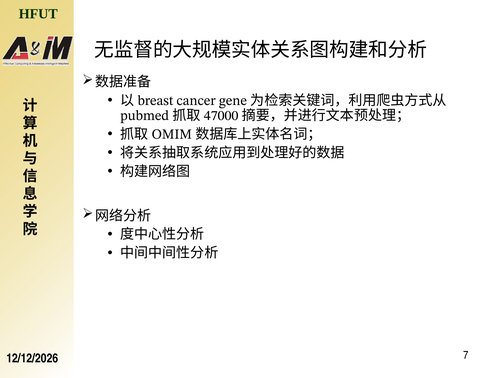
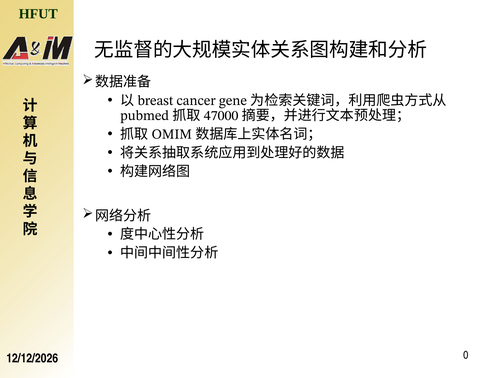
7: 7 -> 0
